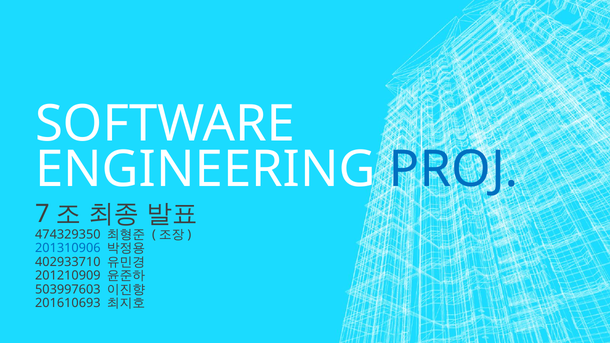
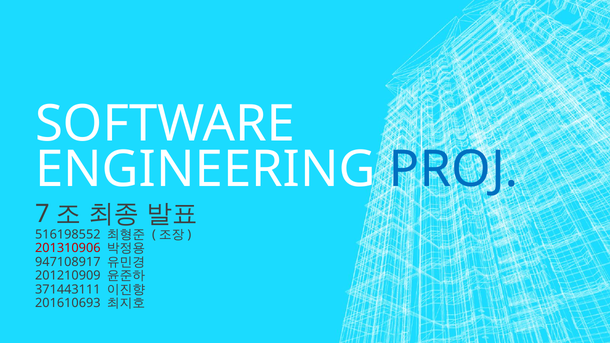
474329350: 474329350 -> 516198552
201310906 colour: blue -> red
402933710: 402933710 -> 947108917
503997603: 503997603 -> 371443111
